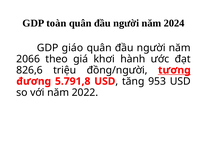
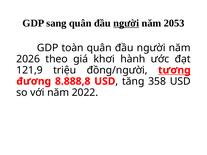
toàn: toàn -> sang
người at (126, 23) underline: none -> present
2024: 2024 -> 2053
giáo: giáo -> toàn
2066: 2066 -> 2026
826,6: 826,6 -> 121,9
5.791,8: 5.791,8 -> 8.888,8
953: 953 -> 358
